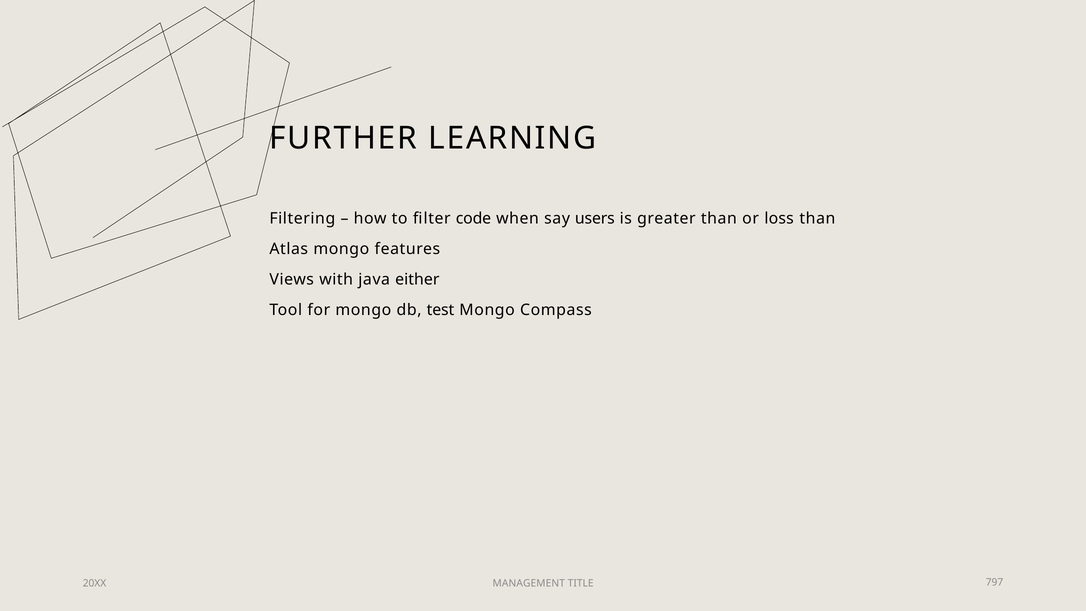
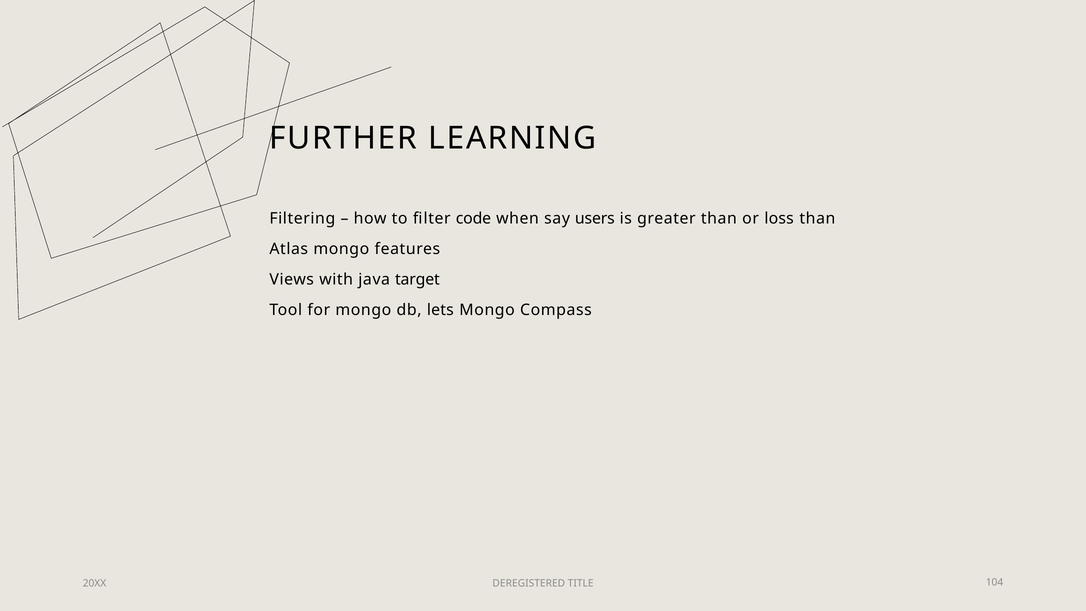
either: either -> target
test: test -> lets
MANAGEMENT: MANAGEMENT -> DEREGISTERED
797: 797 -> 104
